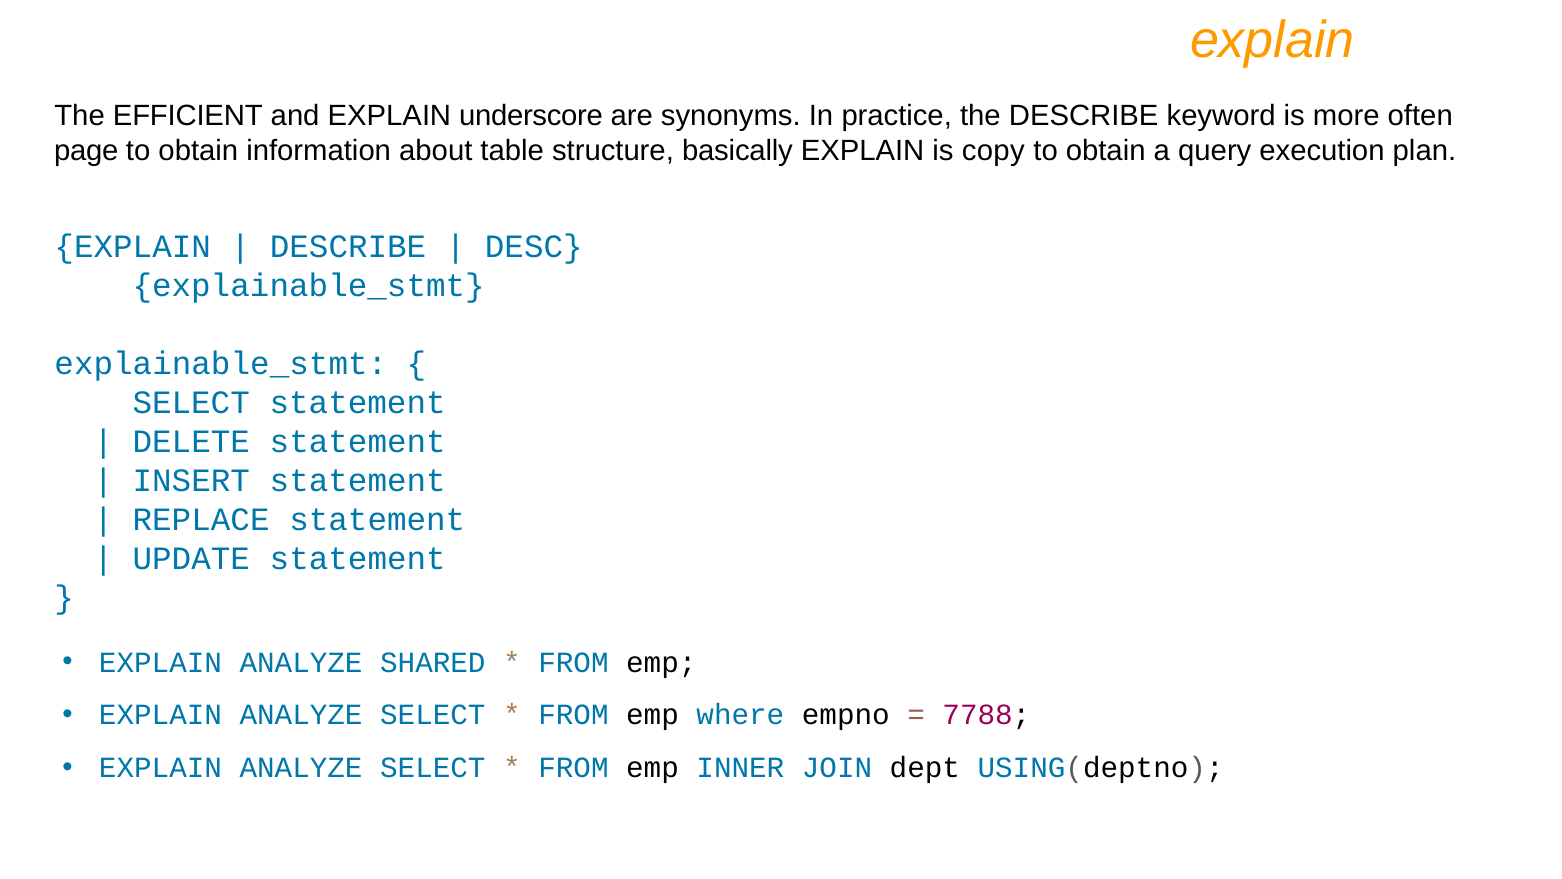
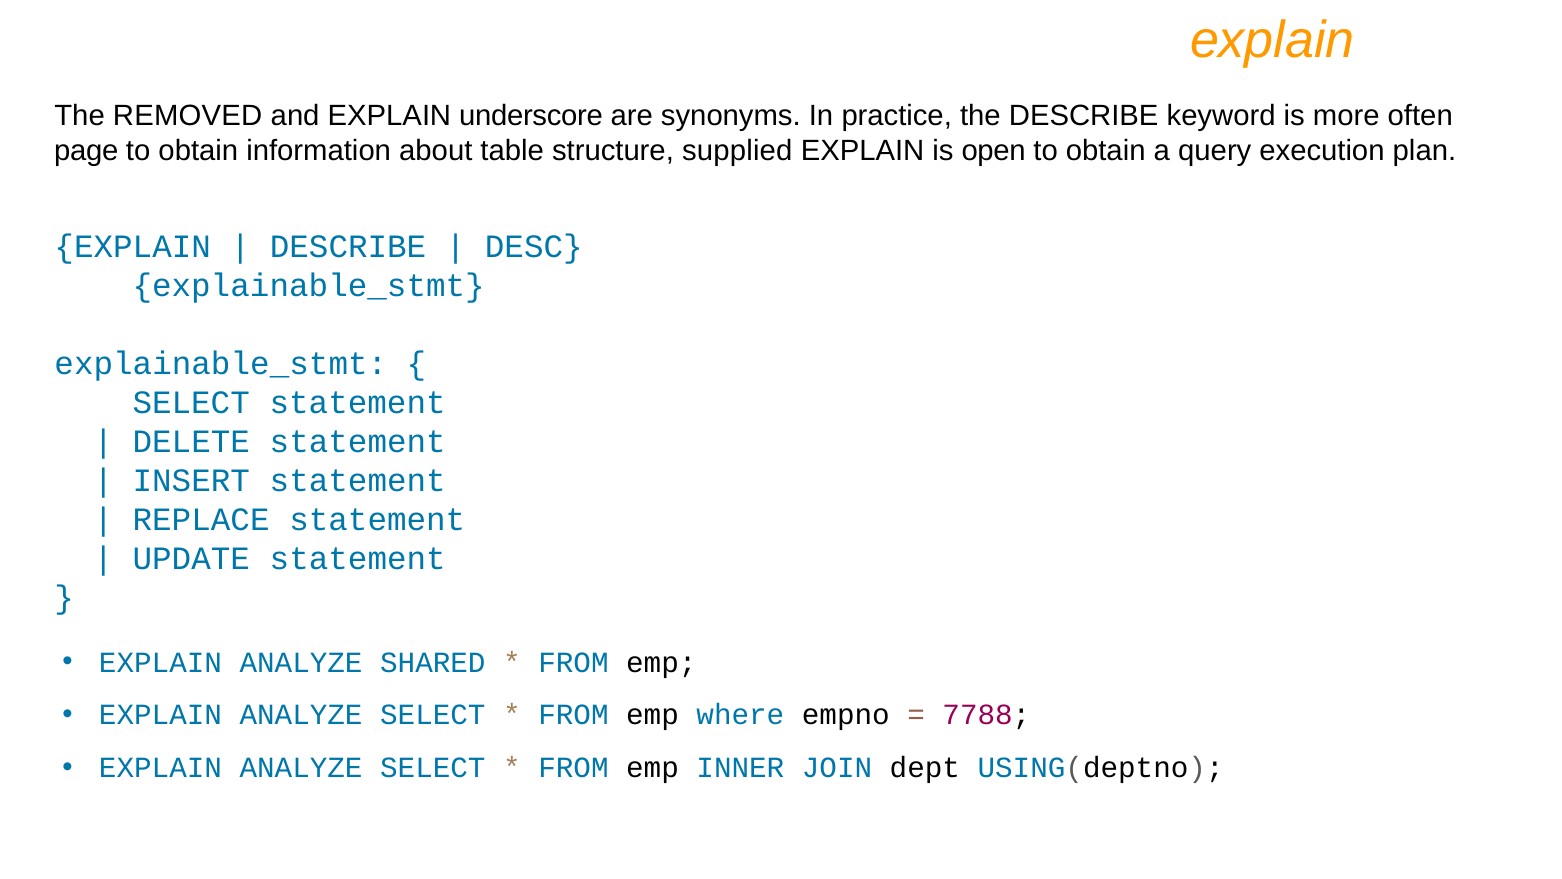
EFFICIENT: EFFICIENT -> REMOVED
basically: basically -> supplied
copy: copy -> open
